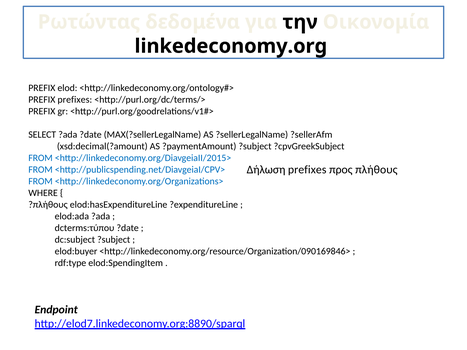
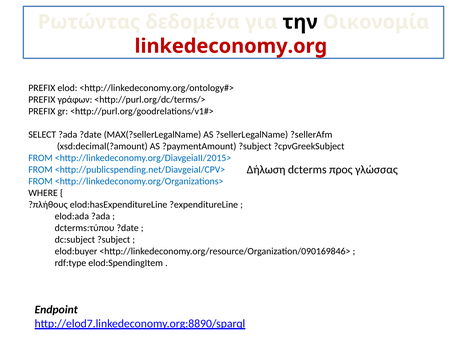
linkedeconomy.org colour: black -> red
PREFIX prefixes: prefixes -> γράφων
Δήλωση prefixes: prefixes -> dcterms
πλήθους: πλήθους -> γλώσσας
